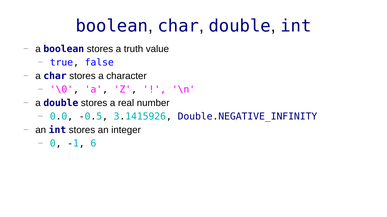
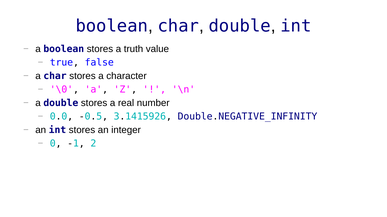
6: 6 -> 2
